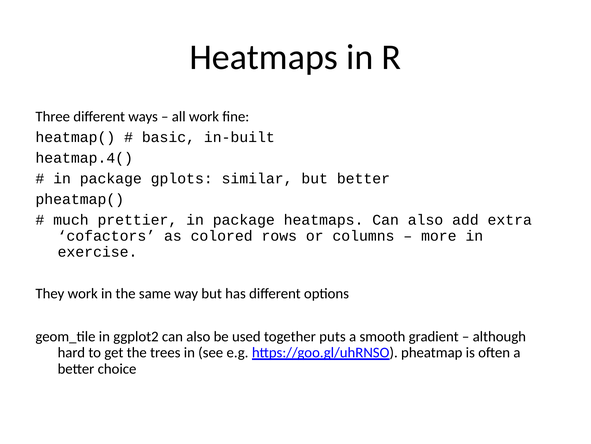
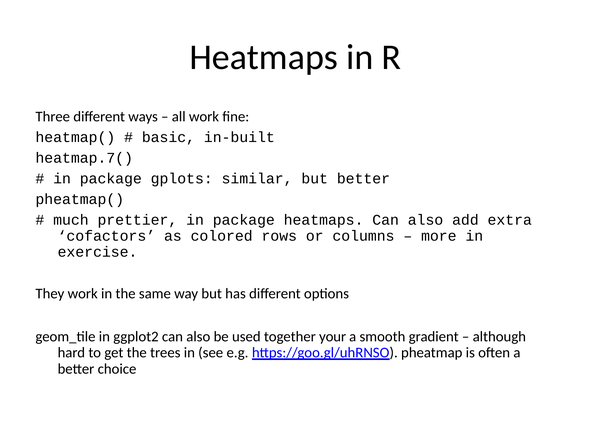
heatmap.4(: heatmap.4( -> heatmap.7(
puts: puts -> your
